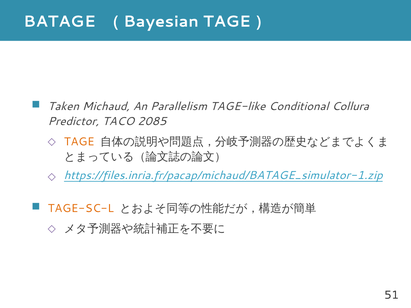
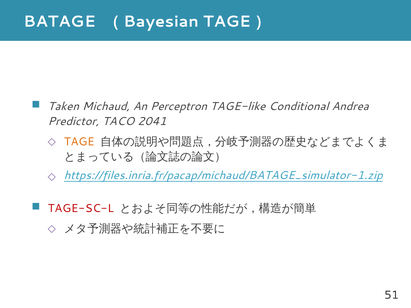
Parallelism: Parallelism -> Perceptron
Collura: Collura -> Andrea
2085: 2085 -> 2041
TAGE-SC-L colour: orange -> red
